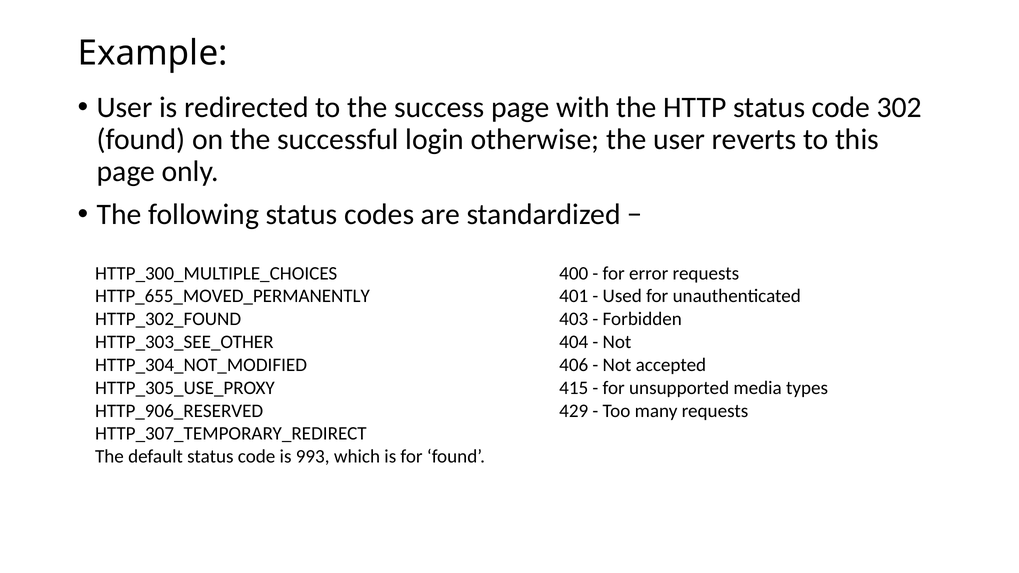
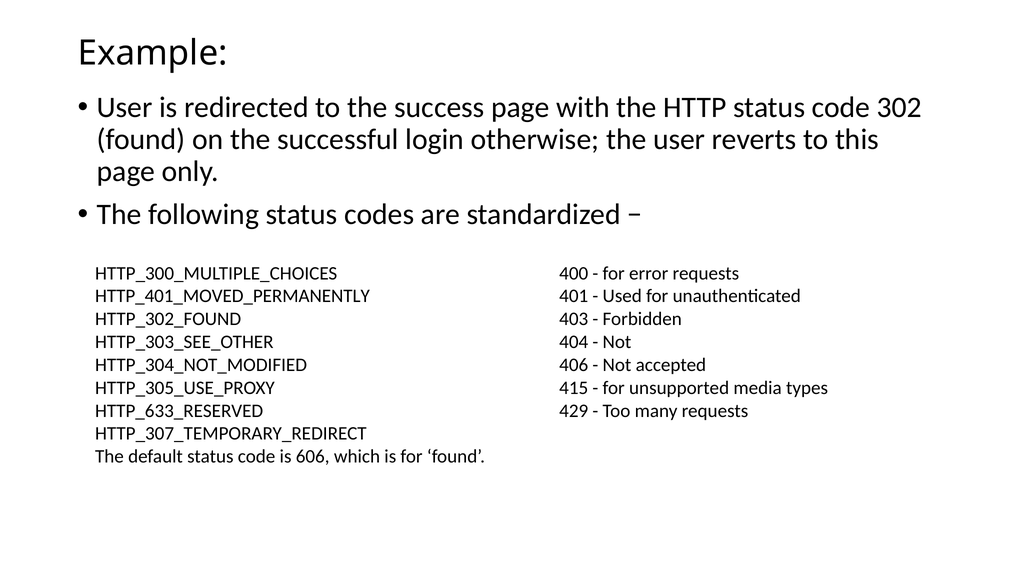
HTTP_655_MOVED_PERMANENTLY: HTTP_655_MOVED_PERMANENTLY -> HTTP_401_MOVED_PERMANENTLY
HTTP_906_RESERVED: HTTP_906_RESERVED -> HTTP_633_RESERVED
993: 993 -> 606
